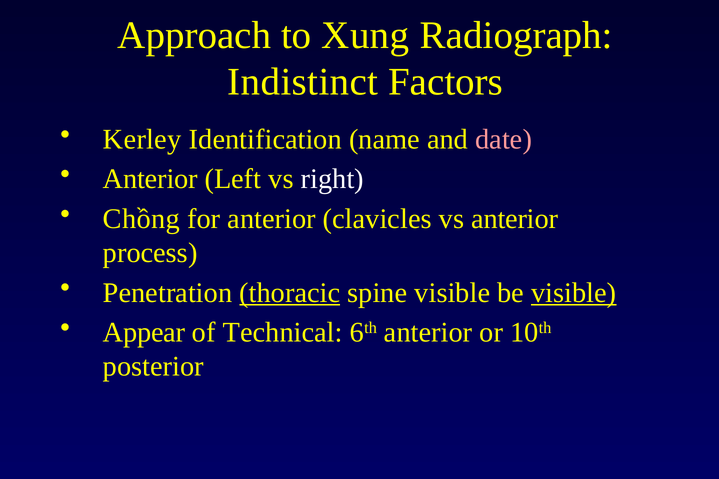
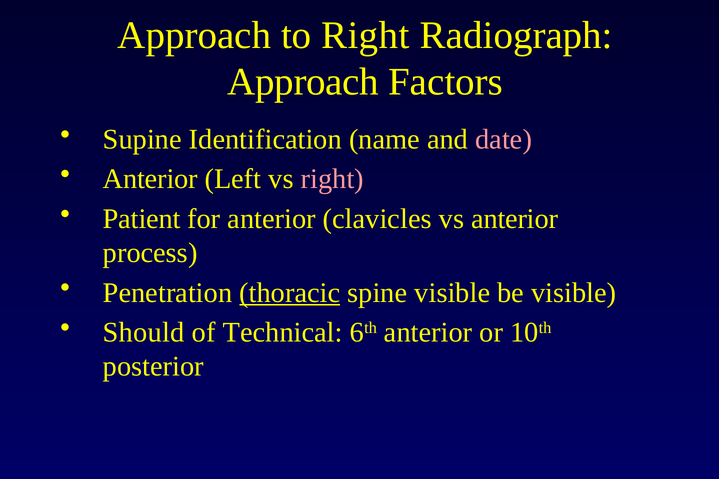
to Xung: Xung -> Right
Indistinct at (303, 82): Indistinct -> Approach
Kerley: Kerley -> Supine
right at (332, 179) colour: white -> pink
Chồng: Chồng -> Patient
visible at (574, 293) underline: present -> none
Appear: Appear -> Should
